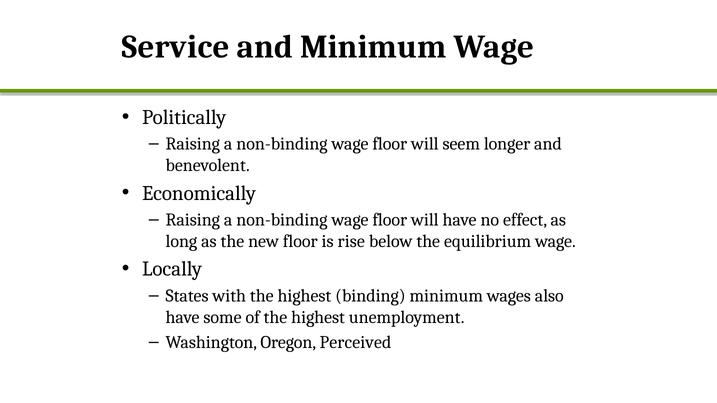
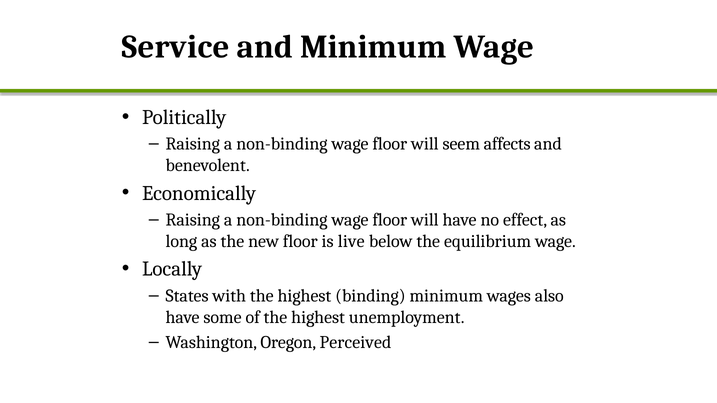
longer: longer -> affects
rise: rise -> live
